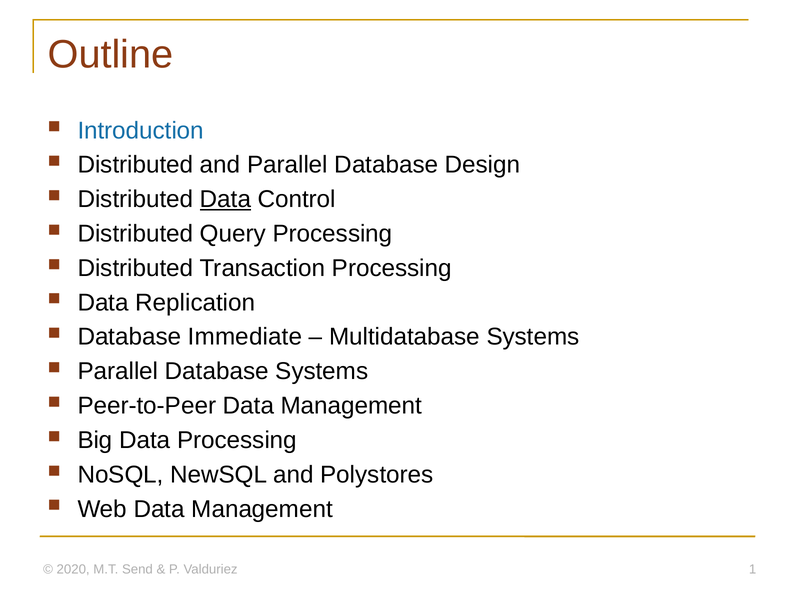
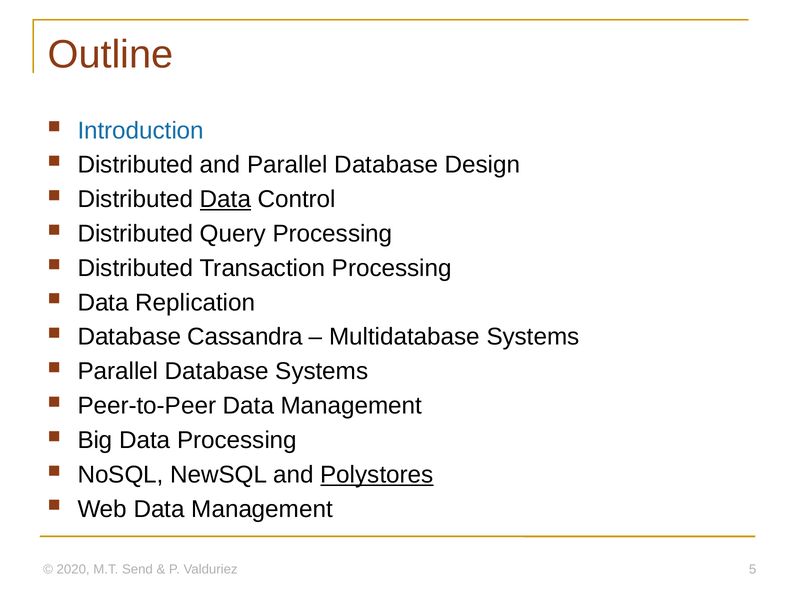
Immediate: Immediate -> Cassandra
Polystores underline: none -> present
1: 1 -> 5
